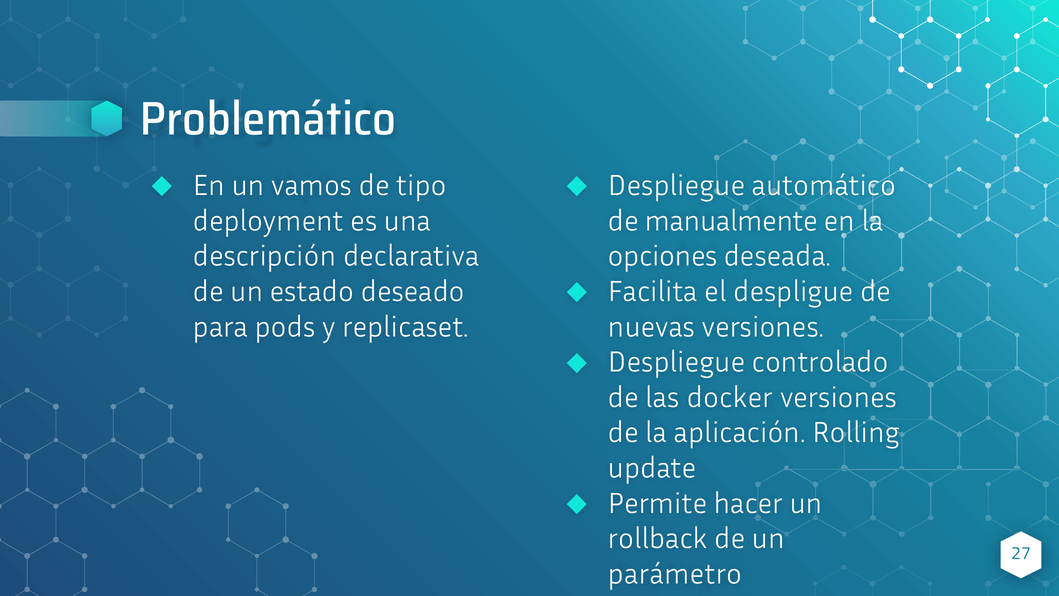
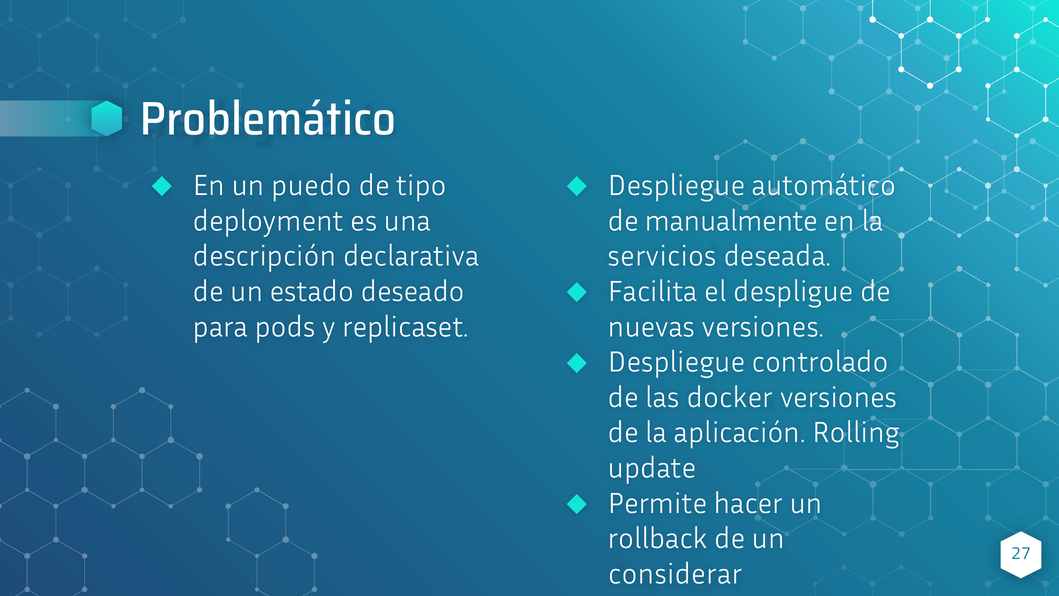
vamos: vamos -> puedo
opciones: opciones -> servicios
parámetro: parámetro -> considerar
